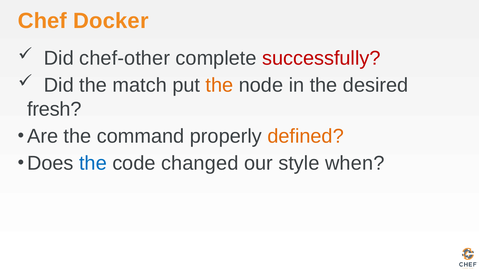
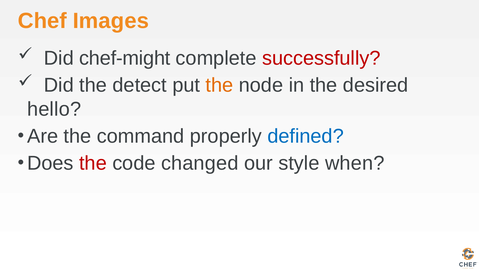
Docker: Docker -> Images
chef-other: chef-other -> chef-might
match: match -> detect
fresh: fresh -> hello
defined colour: orange -> blue
the at (93, 163) colour: blue -> red
